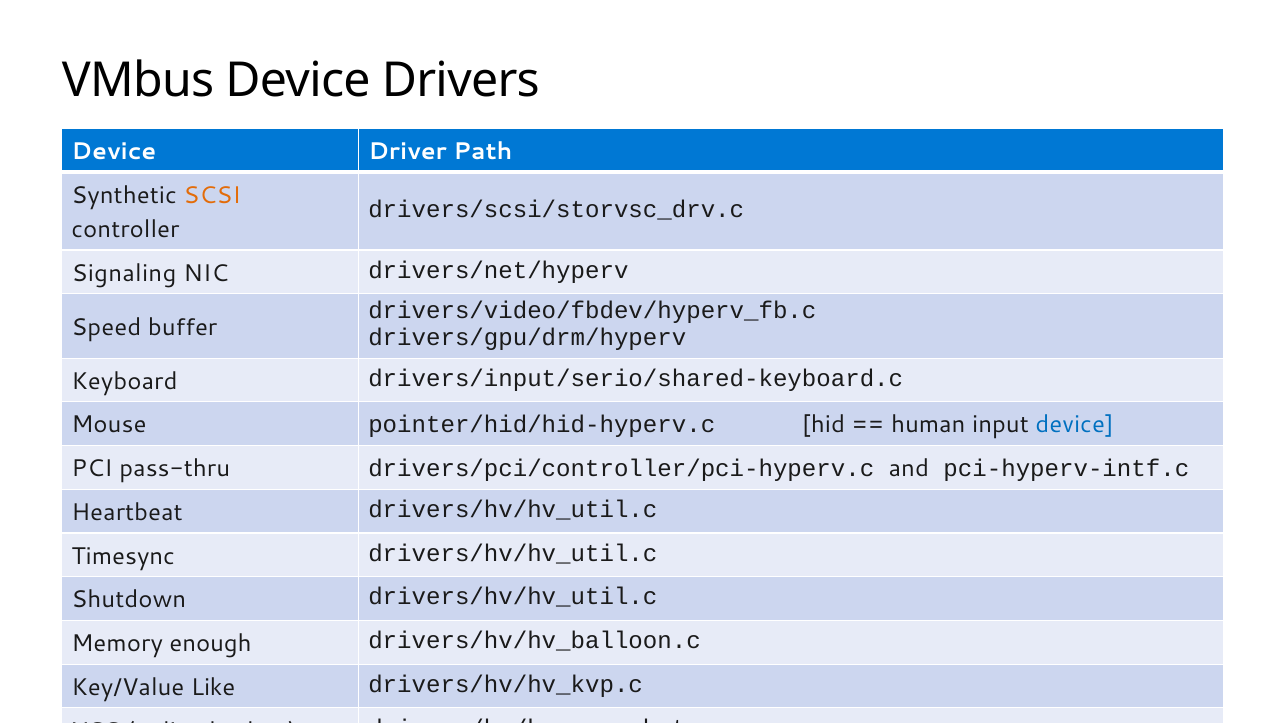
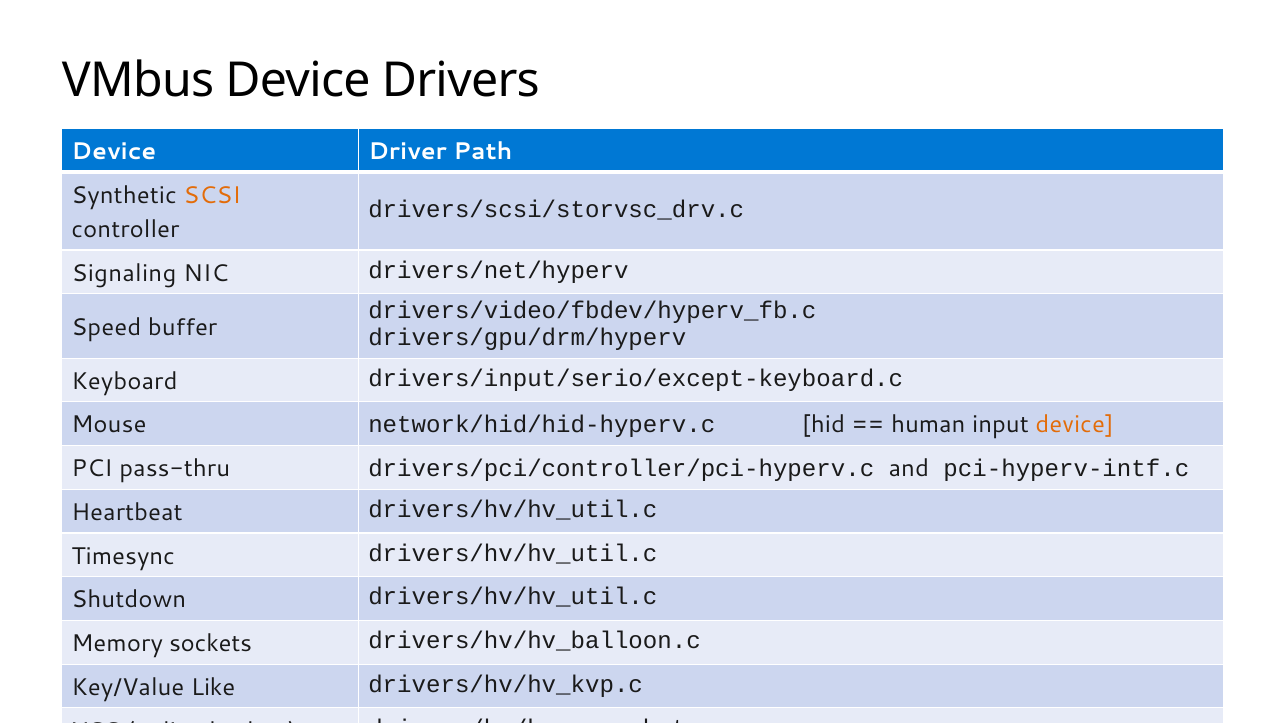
drivers/input/serio/shared-keyboard.c: drivers/input/serio/shared-keyboard.c -> drivers/input/serio/except-keyboard.c
pointer/hid/hid-hyperv.c: pointer/hid/hid-hyperv.c -> network/hid/hid-hyperv.c
device at (1075, 425) colour: blue -> orange
Memory enough: enough -> sockets
